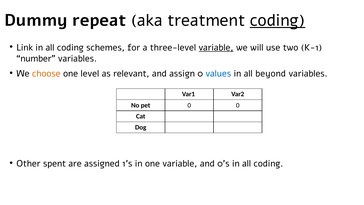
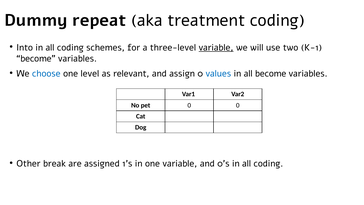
coding at (277, 20) underline: present -> none
Link: Link -> Into
number at (36, 59): number -> become
choose colour: orange -> blue
all beyond: beyond -> become
spent: spent -> break
